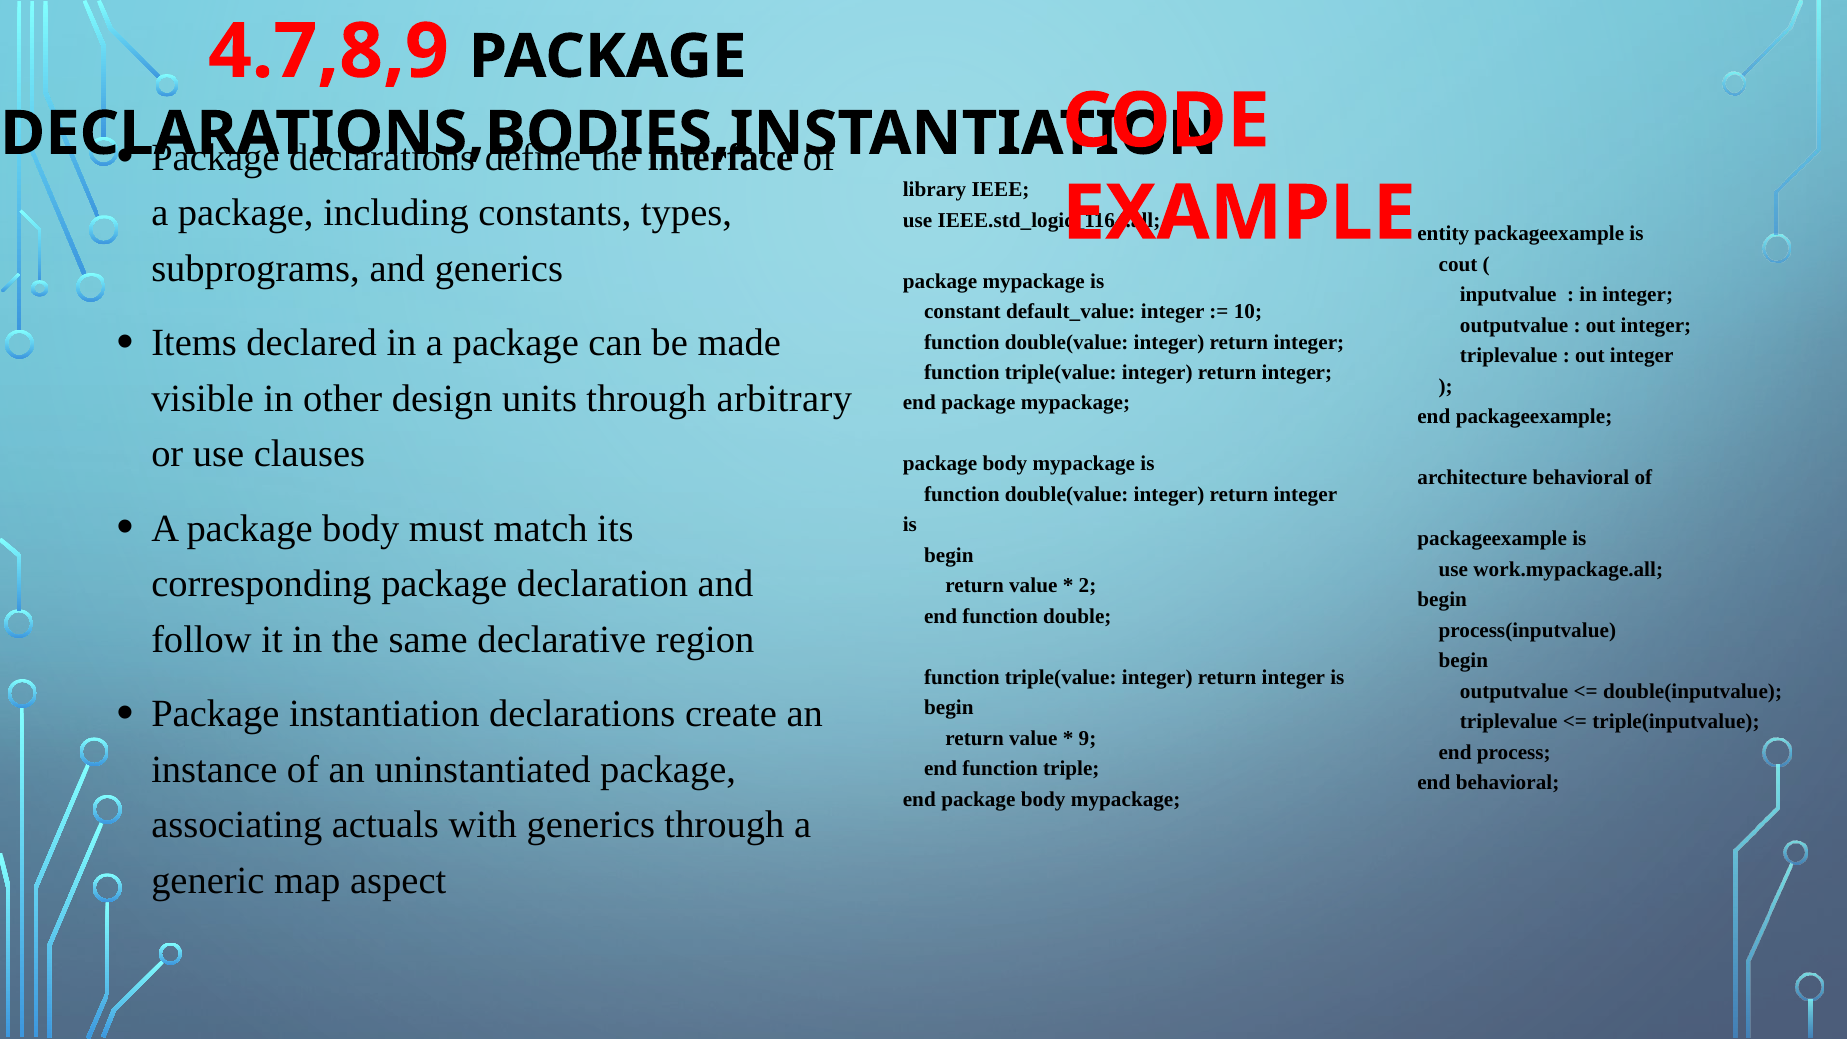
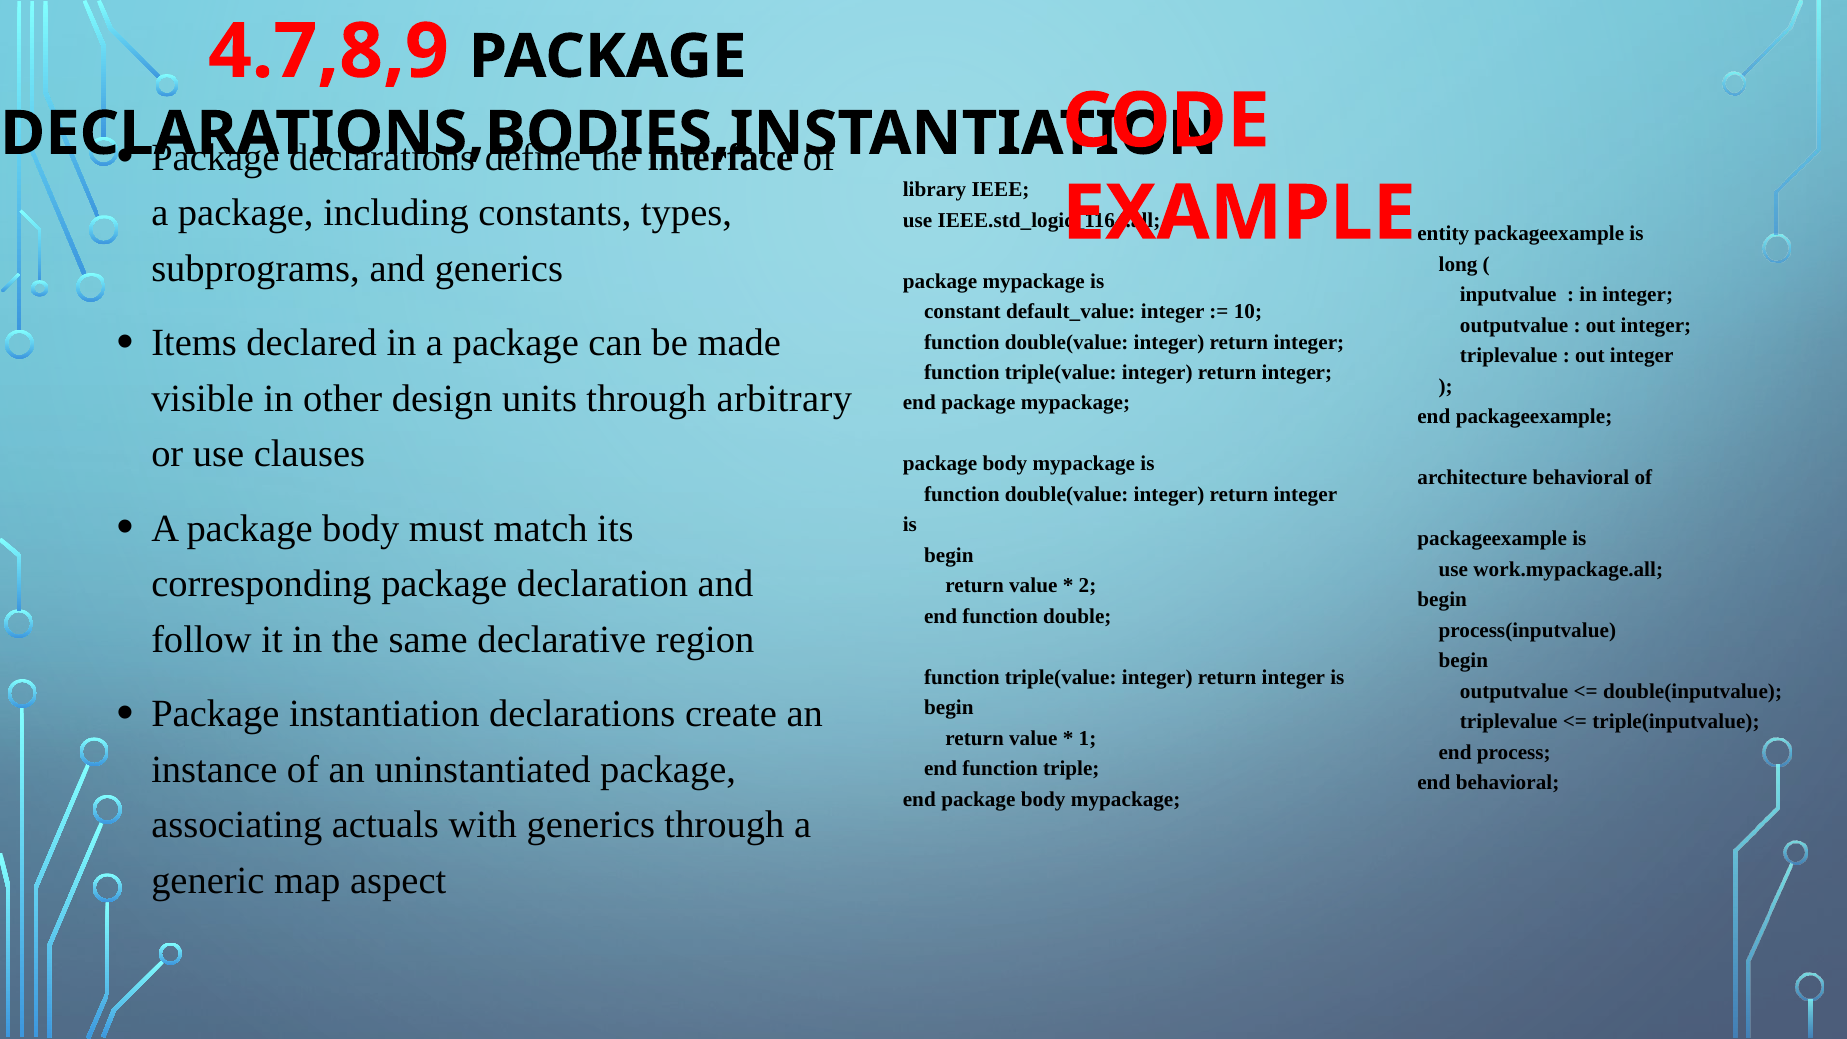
cout: cout -> long
9: 9 -> 1
